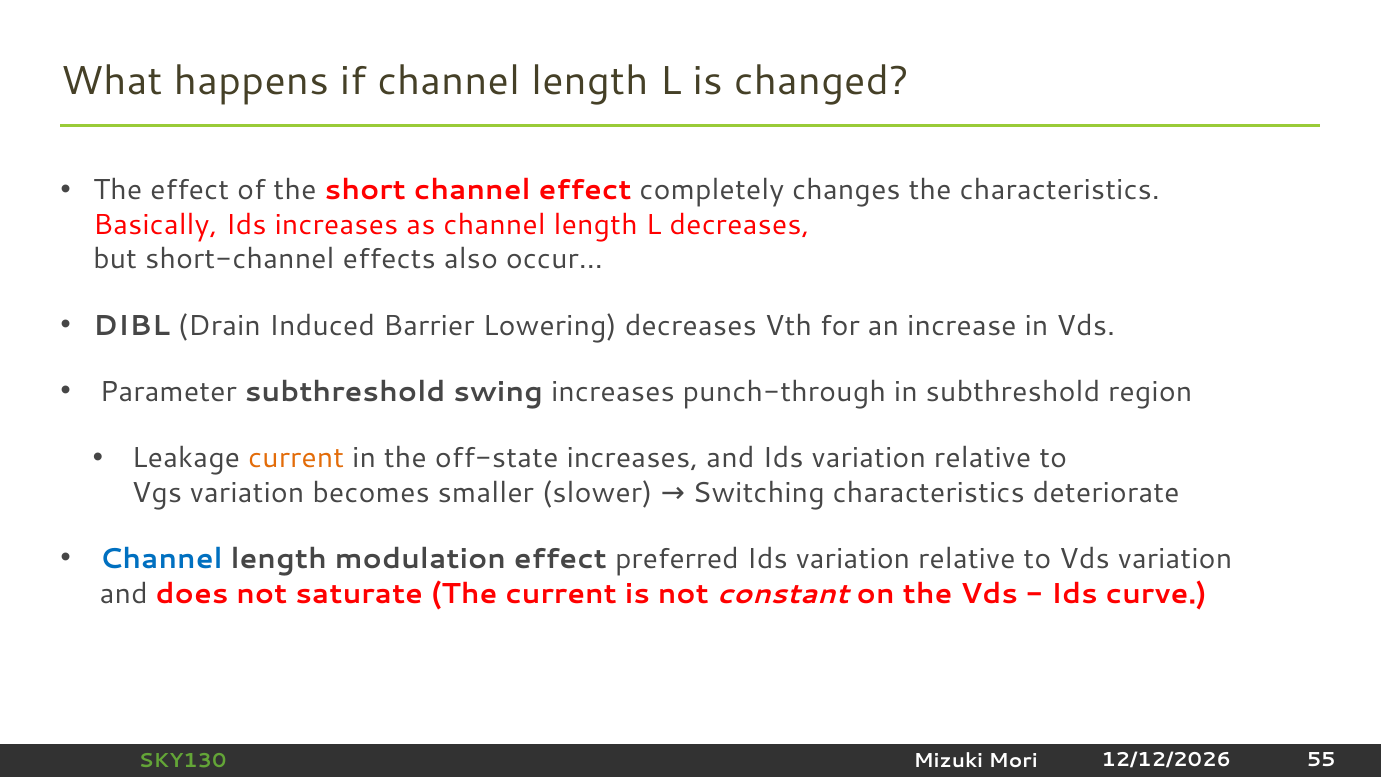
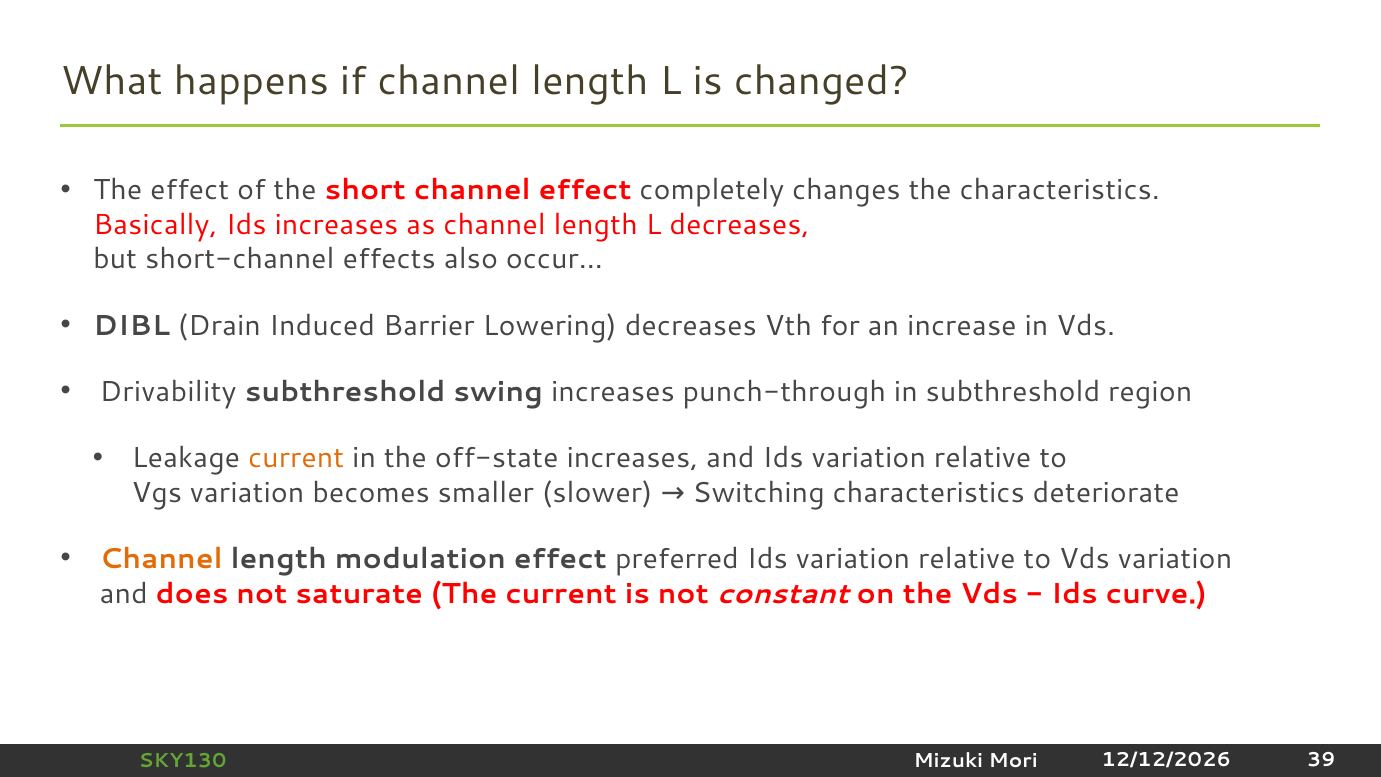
Parameter: Parameter -> Drivability
Channel at (161, 559) colour: blue -> orange
55: 55 -> 39
